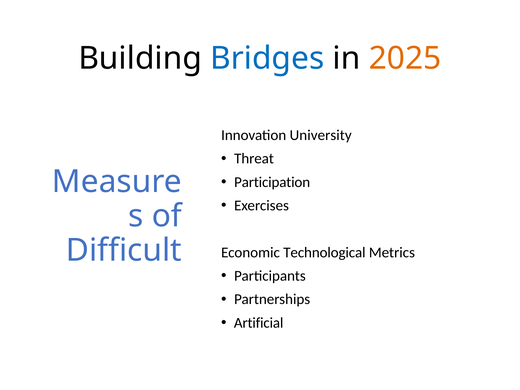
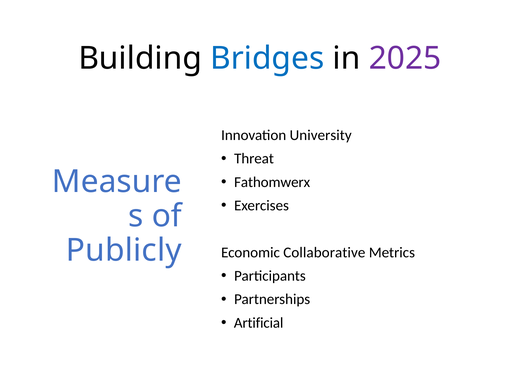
2025 colour: orange -> purple
Participation: Participation -> Fathomwerx
Difficult: Difficult -> Publicly
Technological: Technological -> Collaborative
